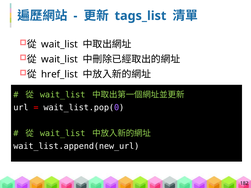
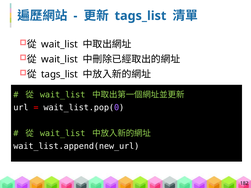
href_list at (59, 74): href_list -> tags_list
